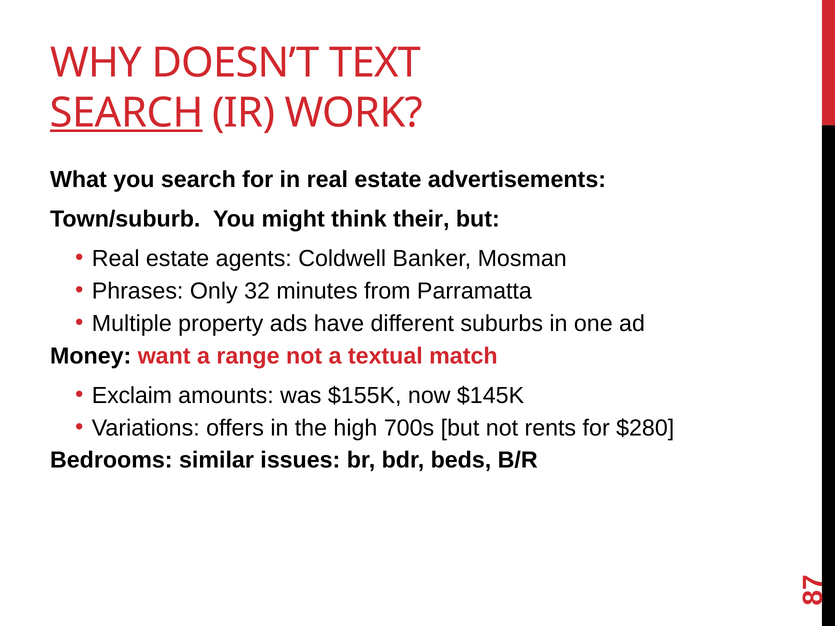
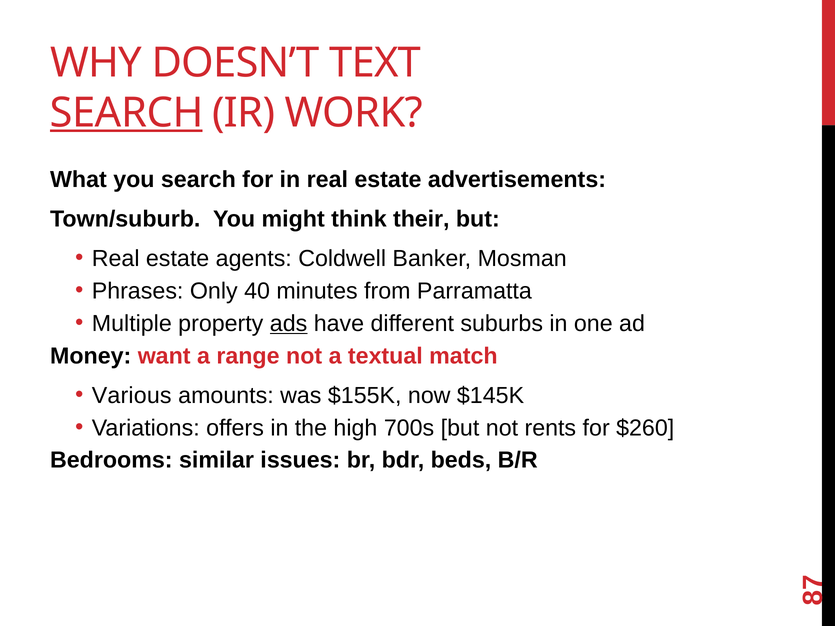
32: 32 -> 40
ads underline: none -> present
Exclaim: Exclaim -> Various
$280: $280 -> $260
